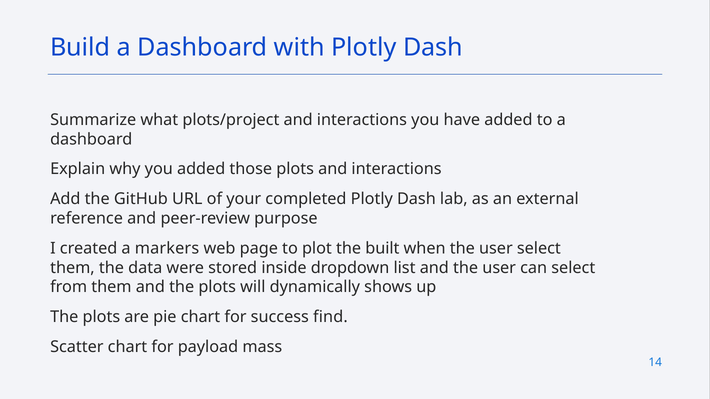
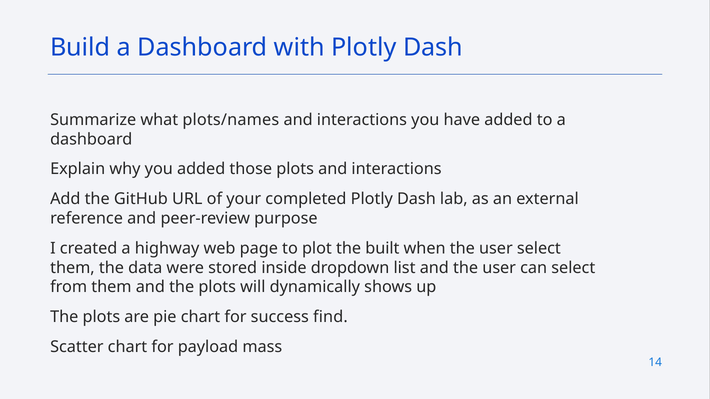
plots/project: plots/project -> plots/names
markers: markers -> highway
